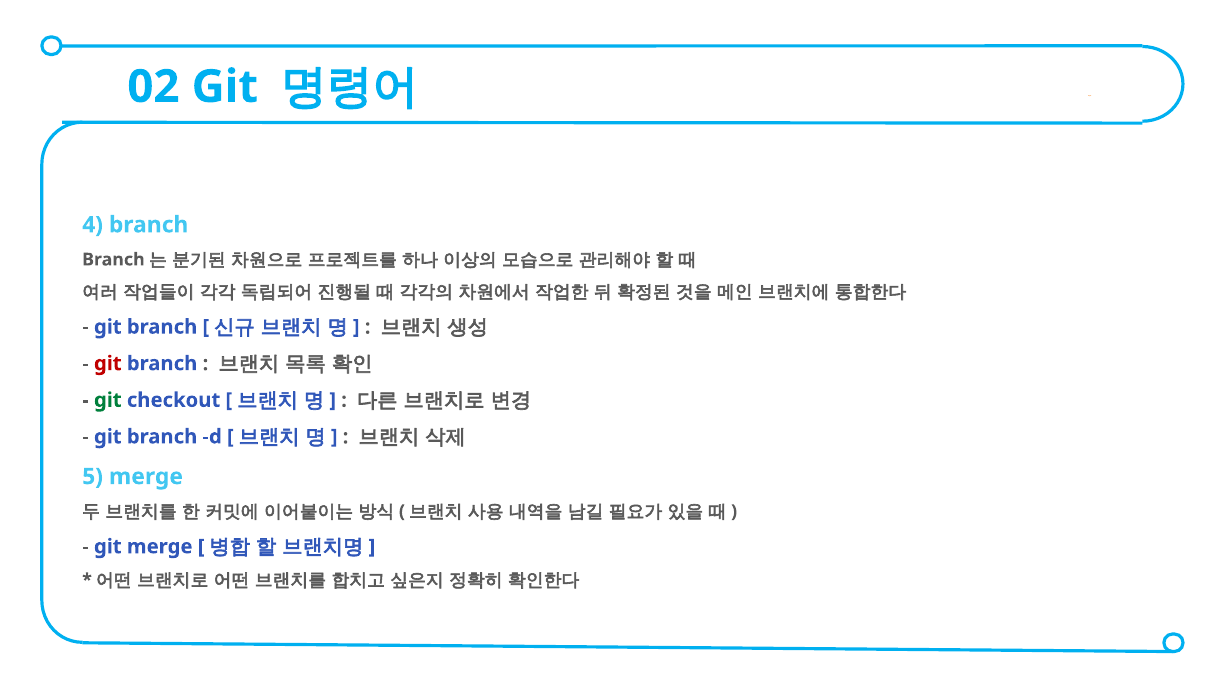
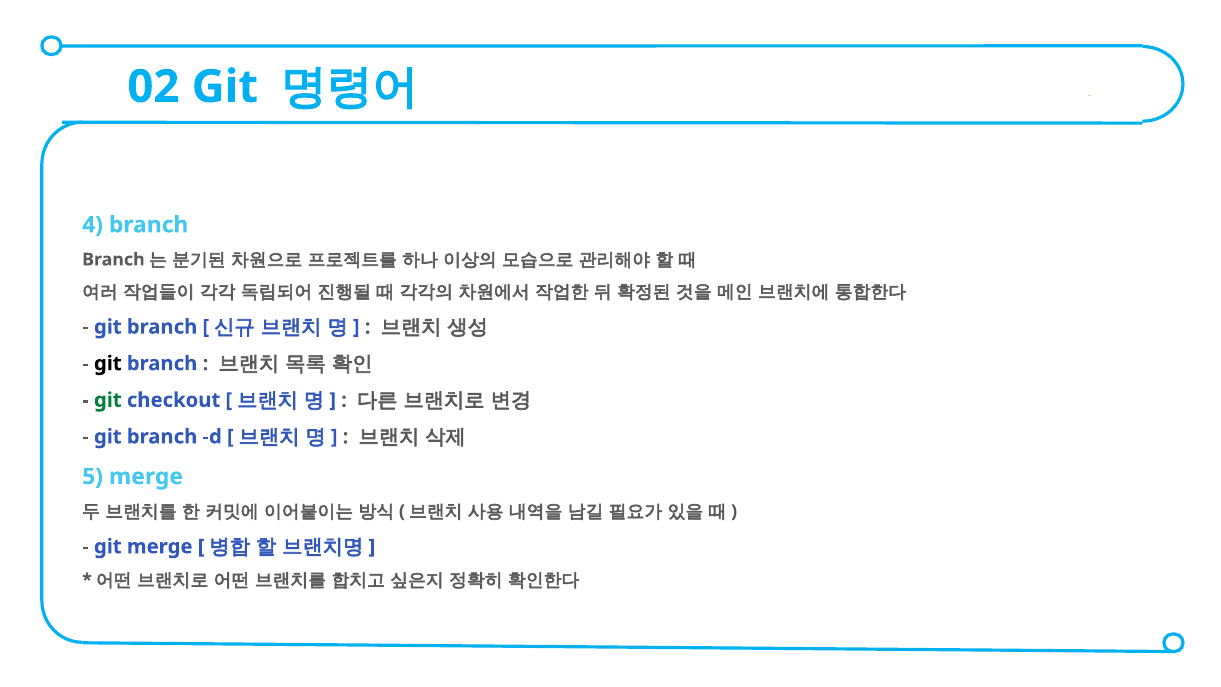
git at (108, 363) colour: red -> black
